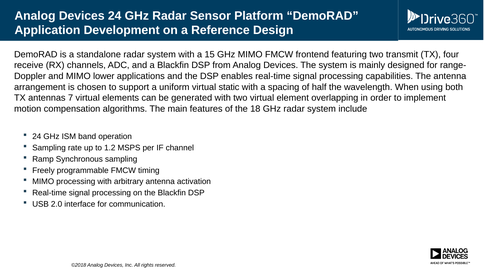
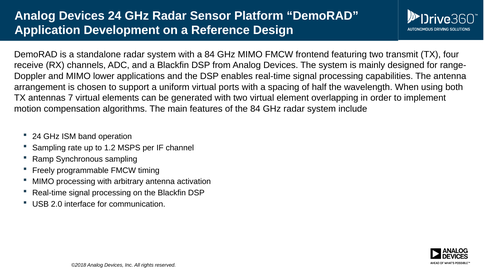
a 15: 15 -> 84
static: static -> ports
the 18: 18 -> 84
